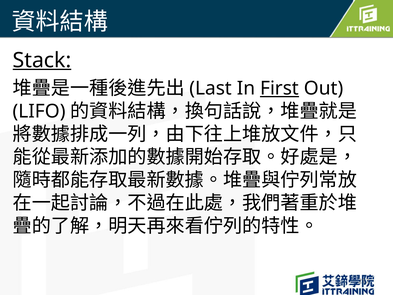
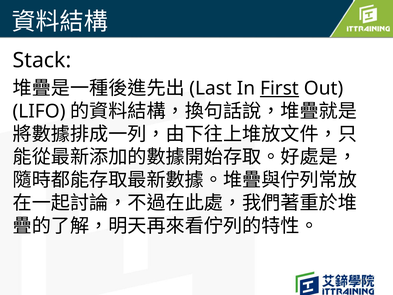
Stack underline: present -> none
